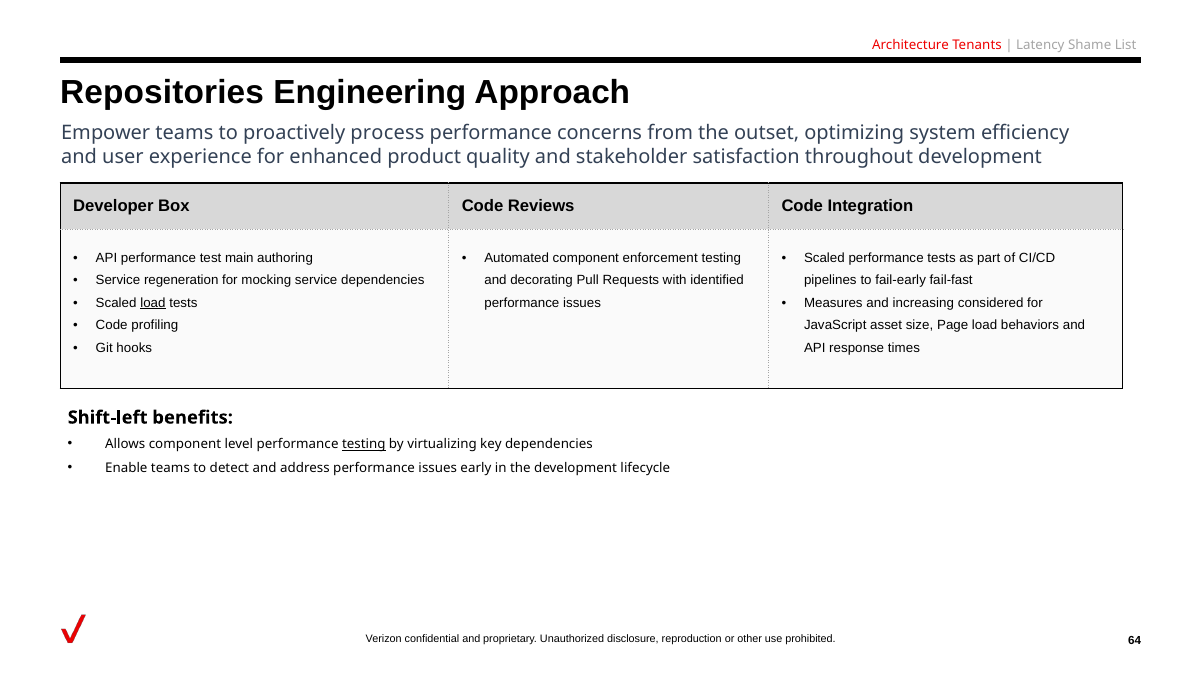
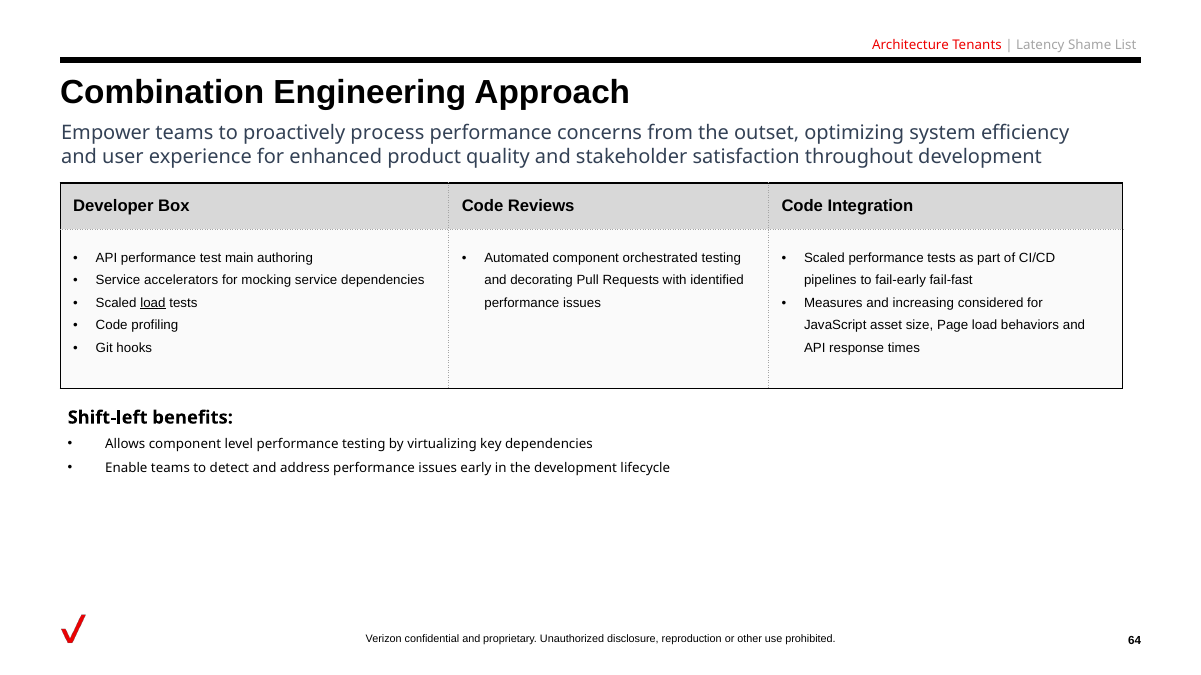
Repositories: Repositories -> Combination
enforcement: enforcement -> orchestrated
regeneration: regeneration -> accelerators
testing at (364, 445) underline: present -> none
